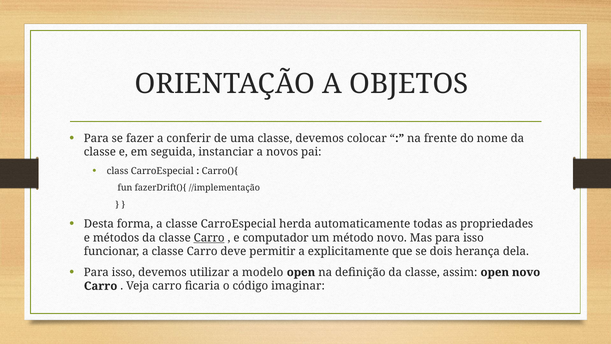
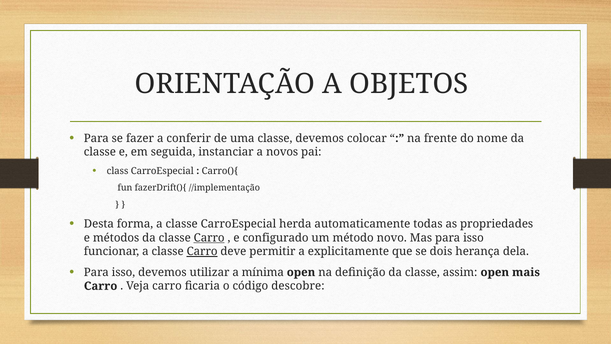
computador: computador -> configurado
Carro at (202, 251) underline: none -> present
modelo: modelo -> mínima
open novo: novo -> mais
imaginar: imaginar -> descobre
